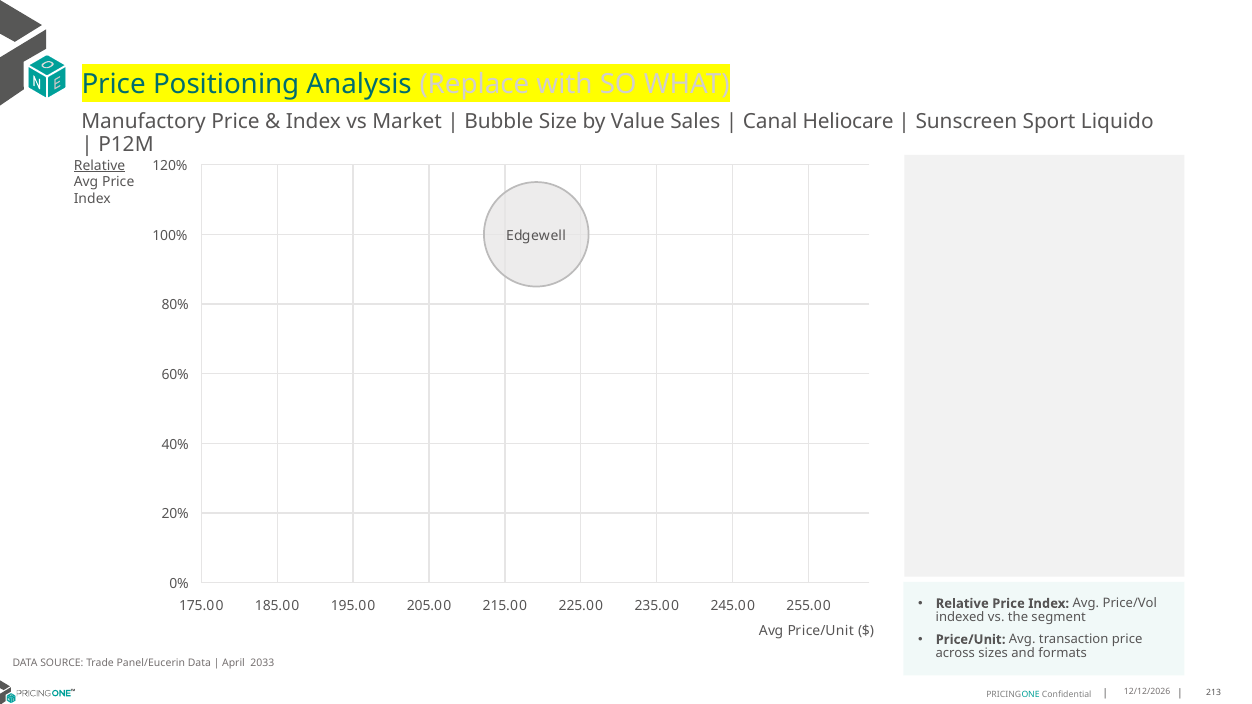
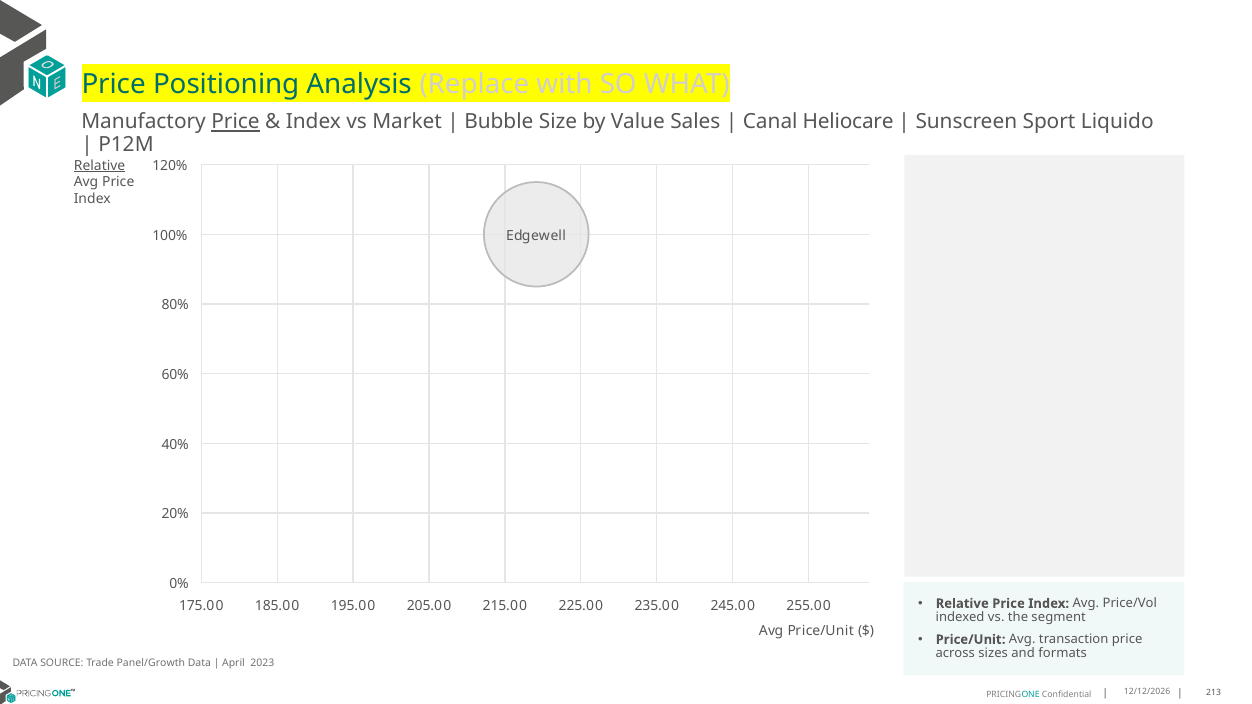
Price at (235, 122) underline: none -> present
Panel/Eucerin: Panel/Eucerin -> Panel/Growth
2033: 2033 -> 2023
